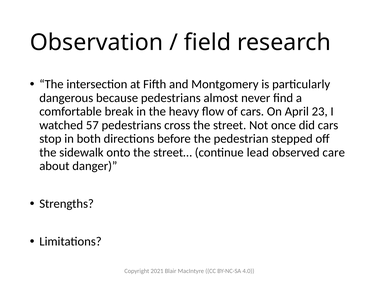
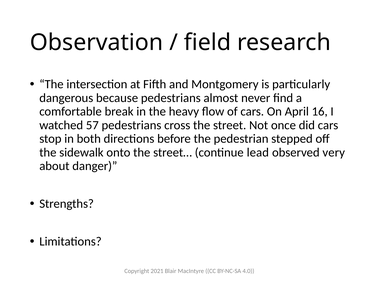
23: 23 -> 16
care: care -> very
